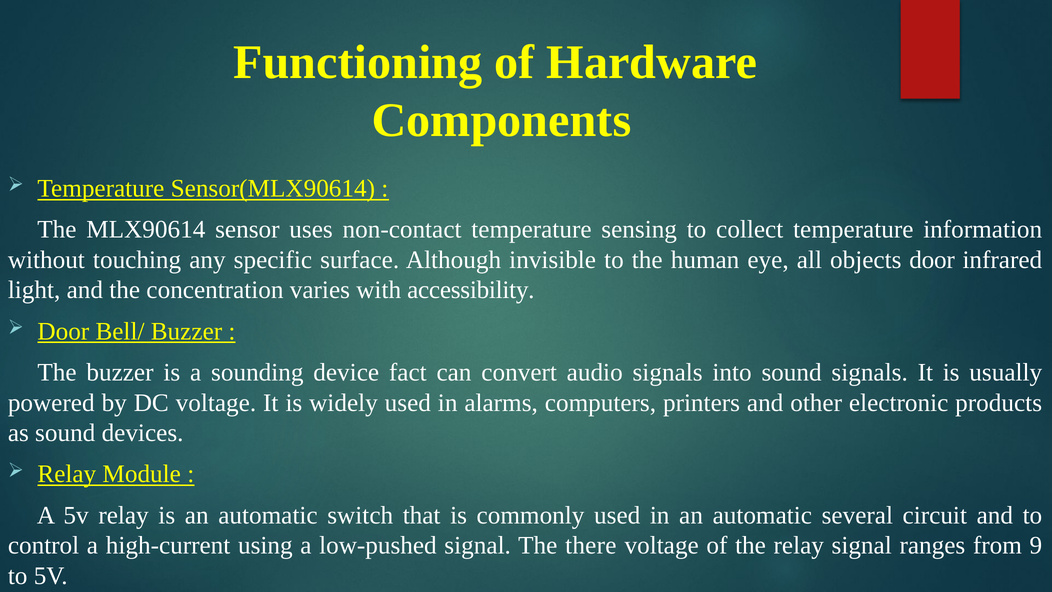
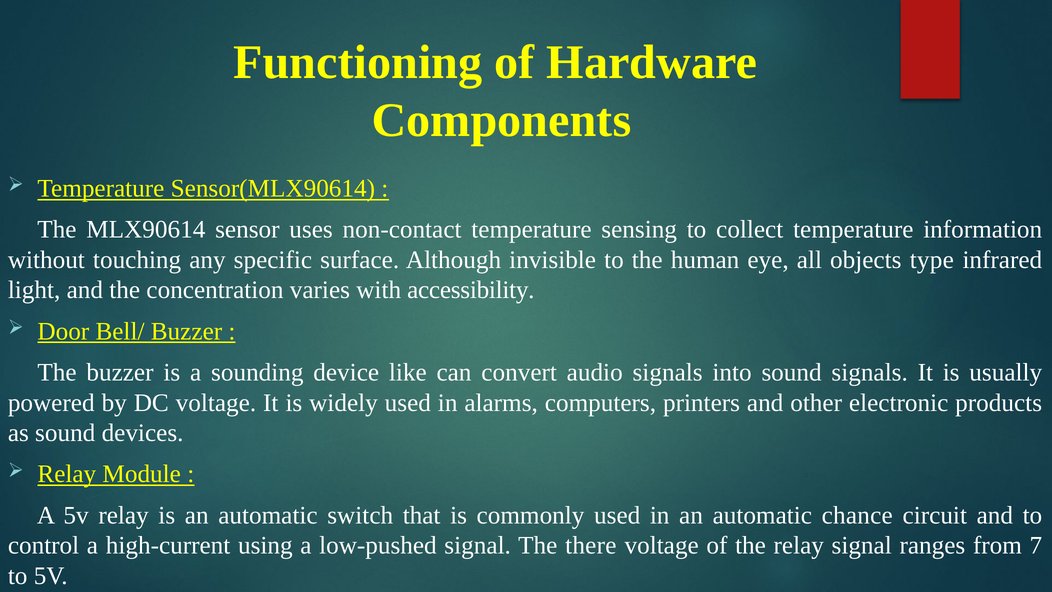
objects door: door -> type
fact: fact -> like
several: several -> chance
9: 9 -> 7
